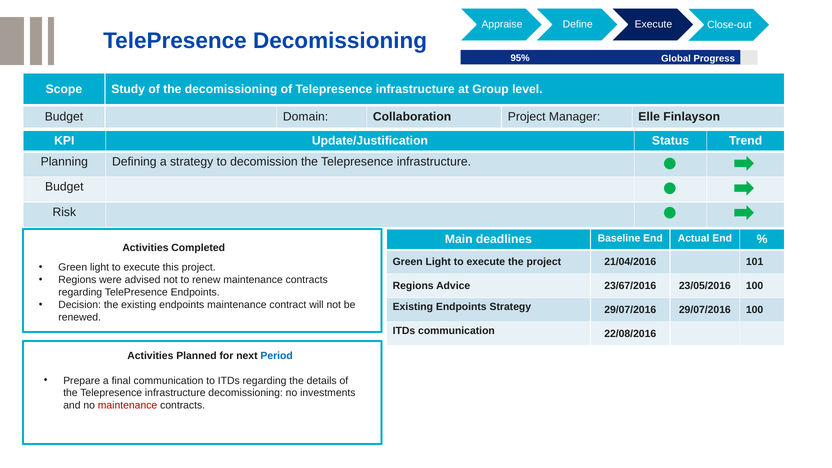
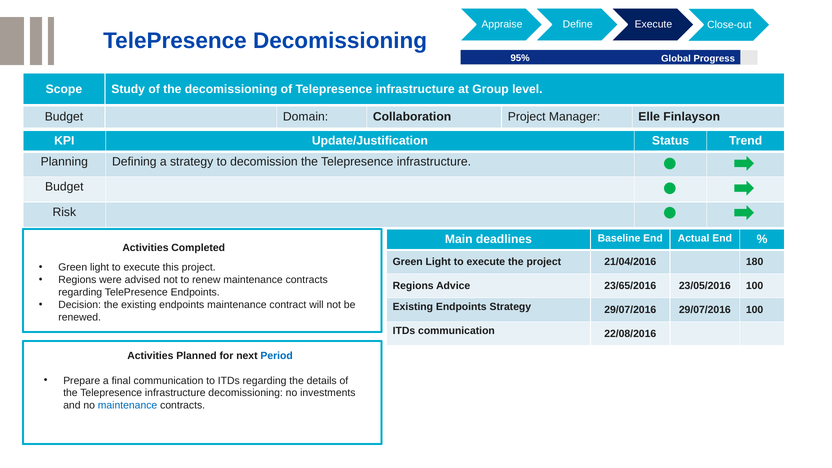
101: 101 -> 180
23/67/2016: 23/67/2016 -> 23/65/2016
maintenance at (128, 406) colour: red -> blue
